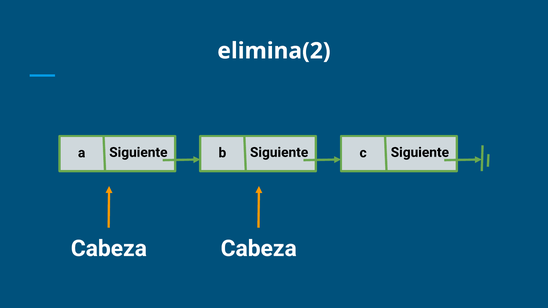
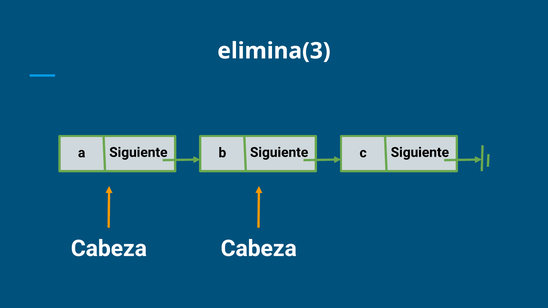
elimina(2: elimina(2 -> elimina(3
